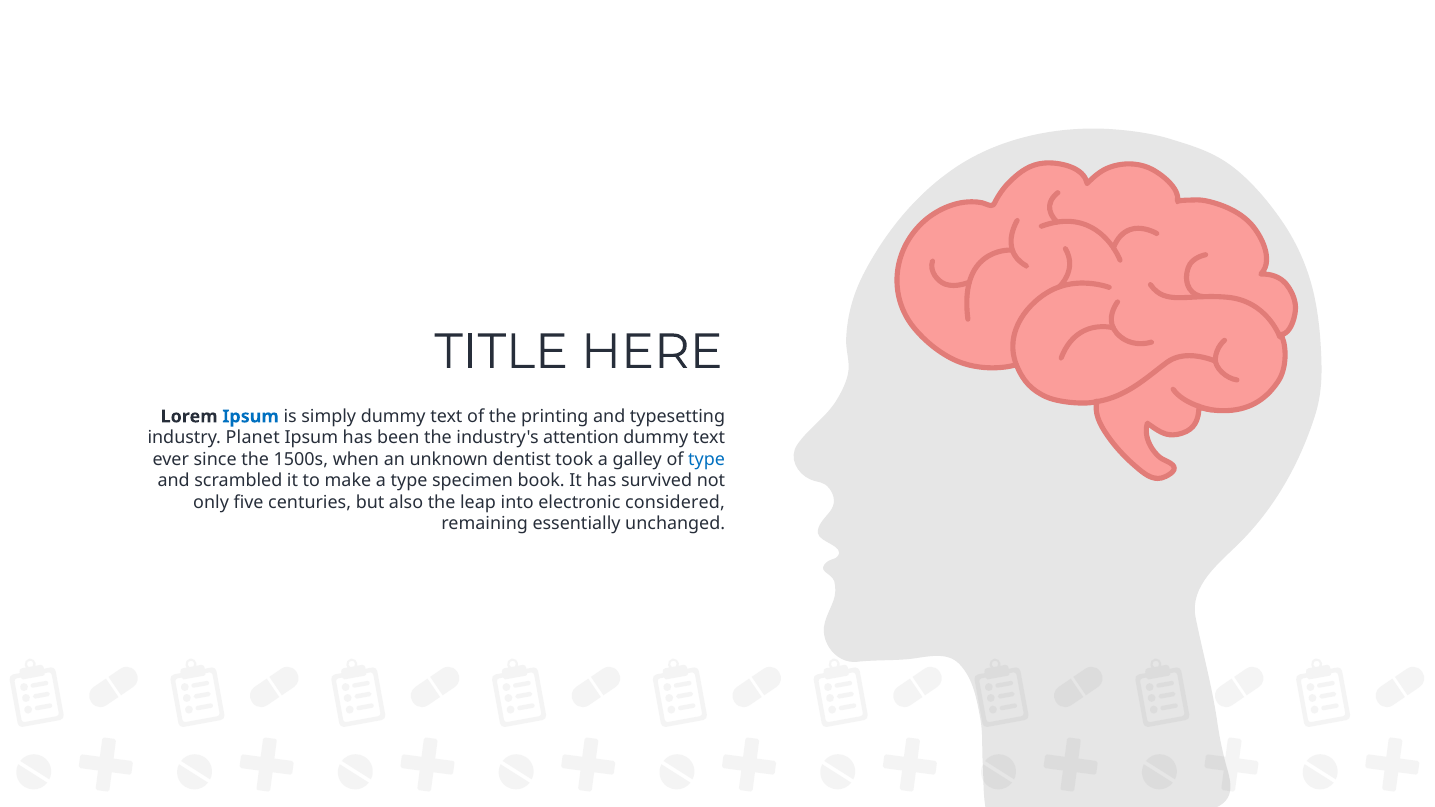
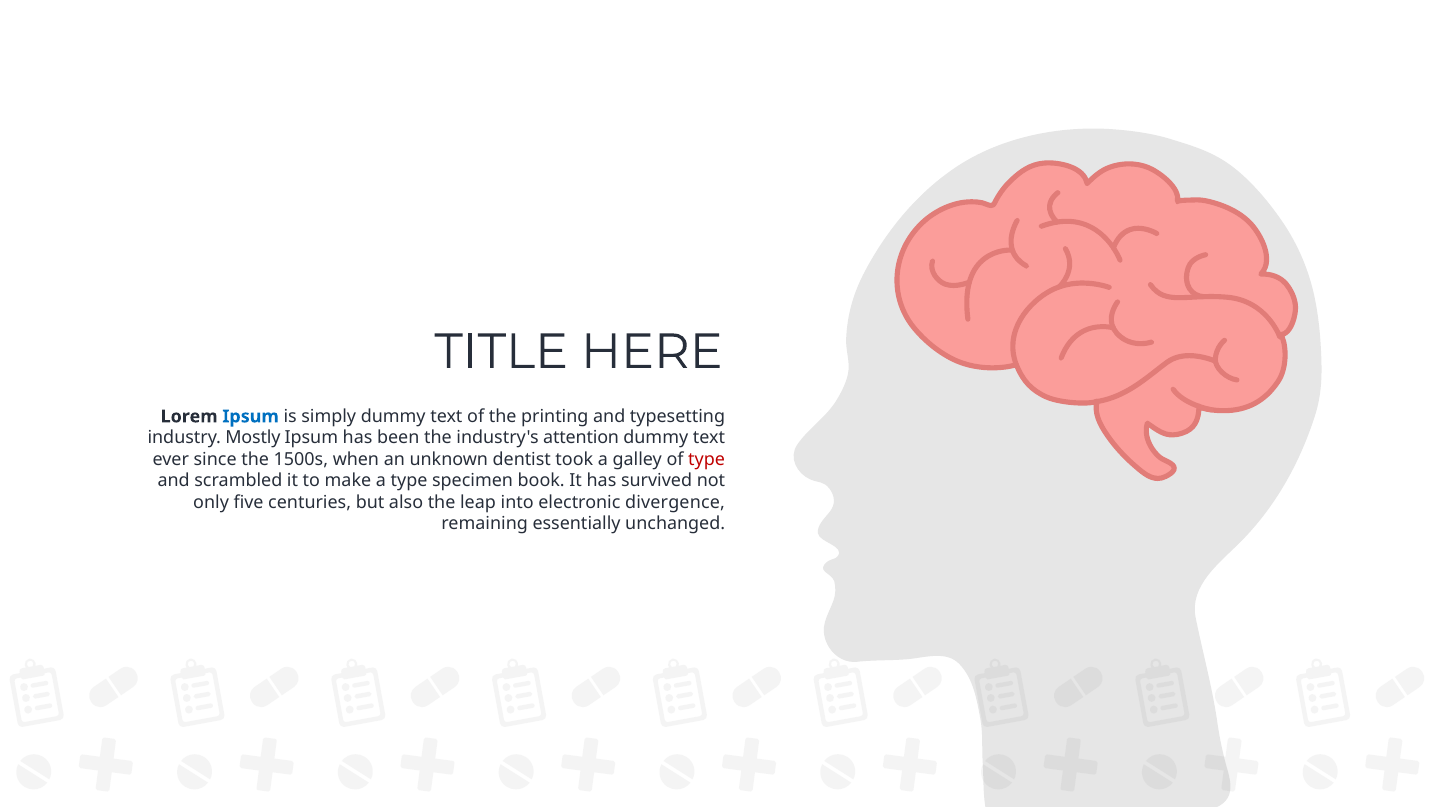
Planet: Planet -> Mostly
type at (707, 460) colour: blue -> red
considered: considered -> divergence
